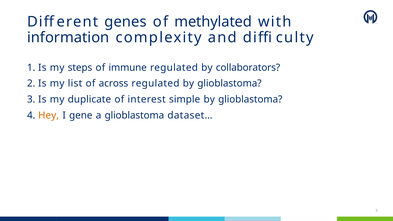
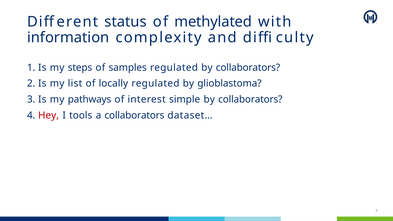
genes: genes -> status
immune: immune -> samples
across: across -> locally
duplicate: duplicate -> pathways
glioblastoma at (250, 99): glioblastoma -> collaborators
Hey colour: orange -> red
gene: gene -> tools
a glioblastoma: glioblastoma -> collaborators
